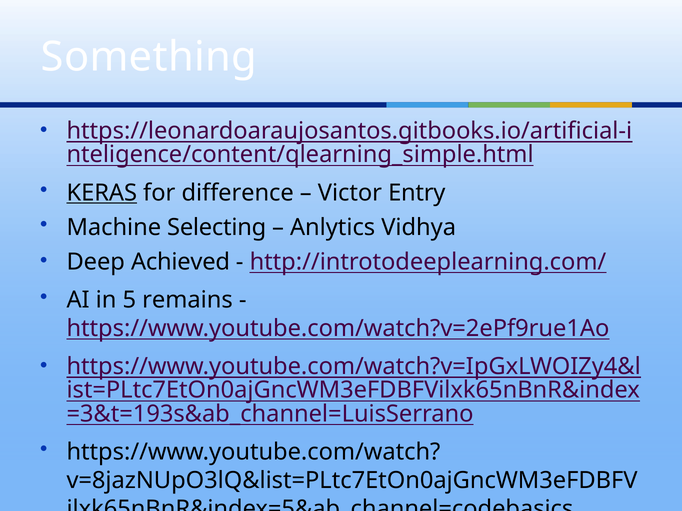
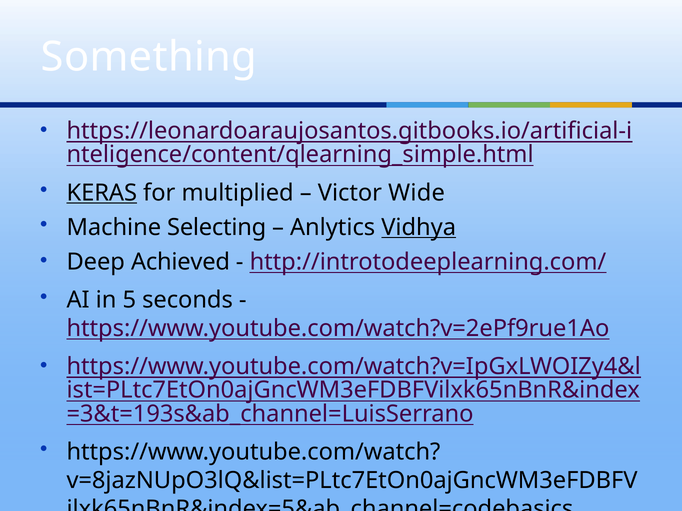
difference: difference -> multiplied
Entry: Entry -> Wide
Vidhya underline: none -> present
remains: remains -> seconds
